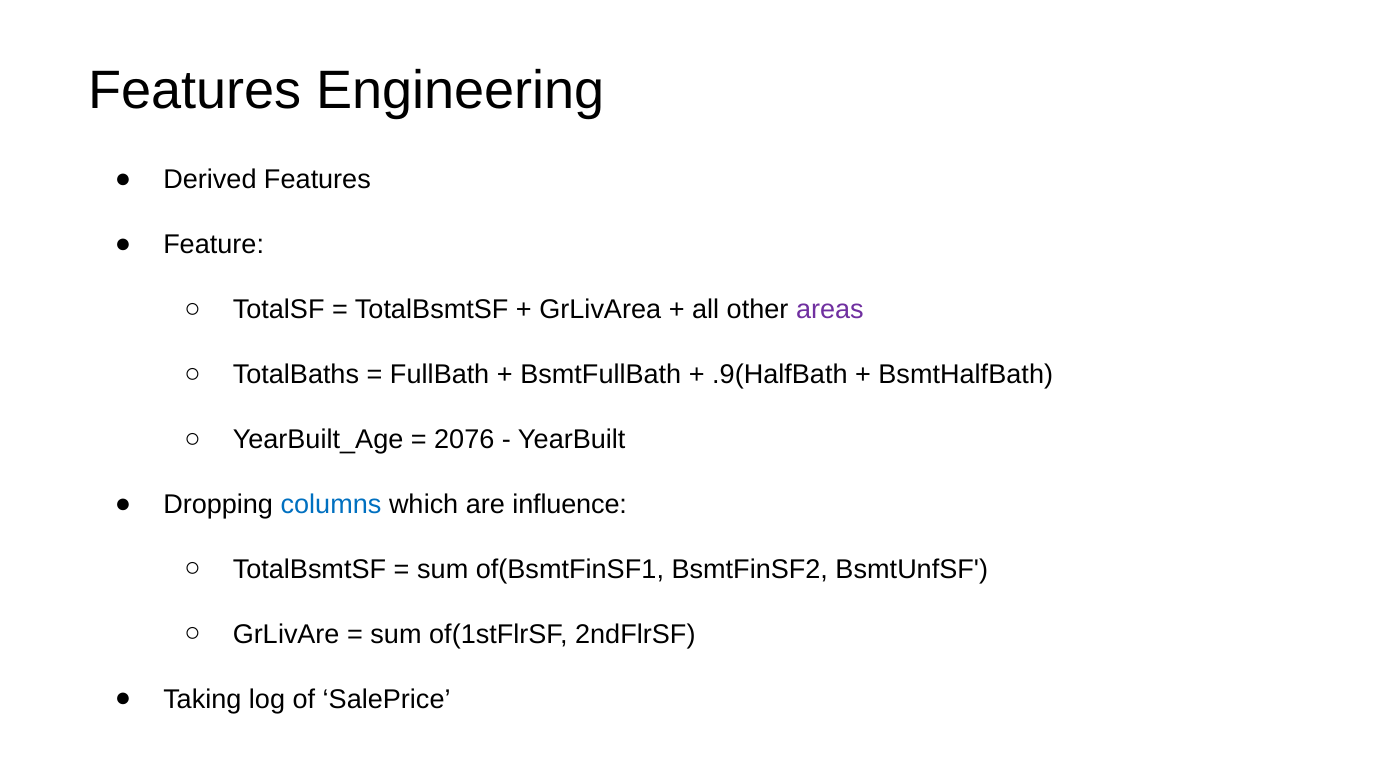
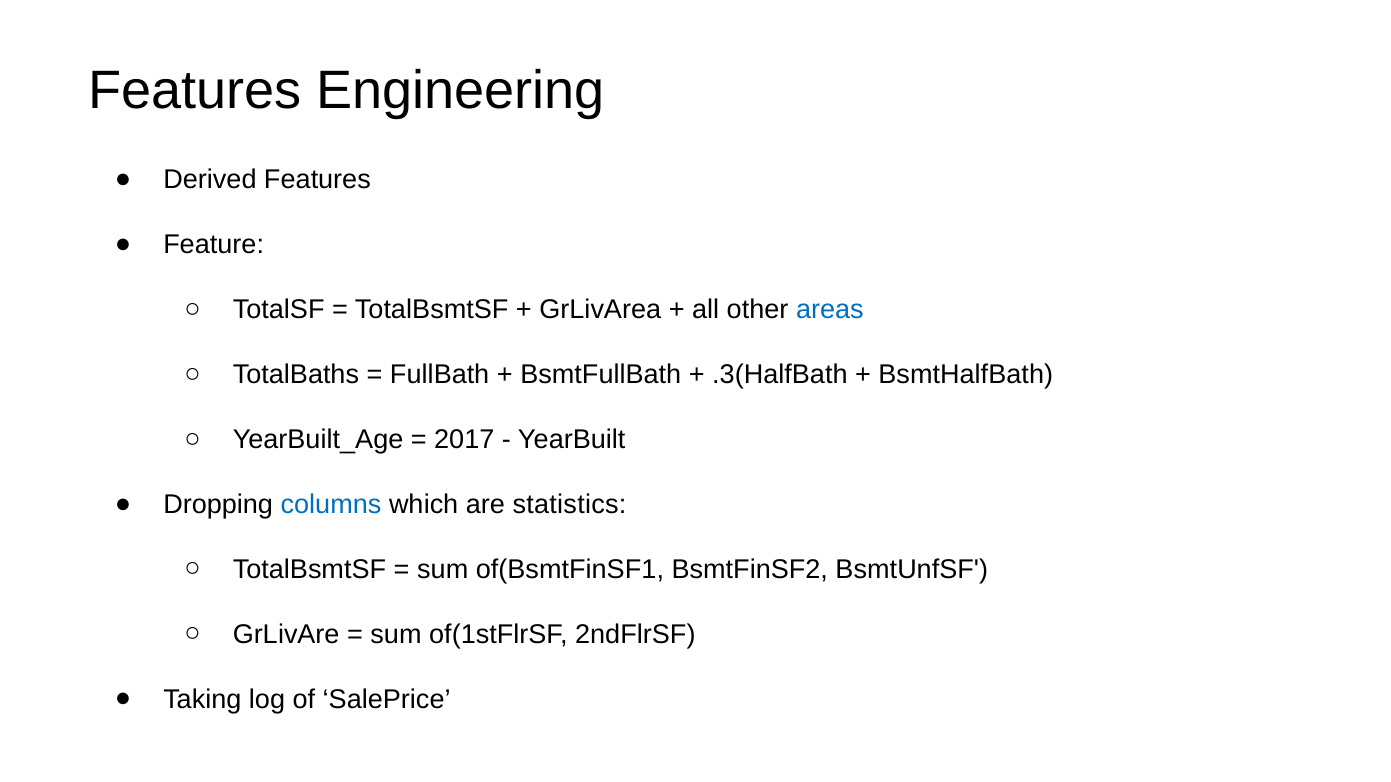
areas colour: purple -> blue
.9(HalfBath: .9(HalfBath -> .3(HalfBath
2076: 2076 -> 2017
influence: influence -> statistics
